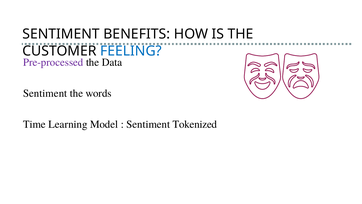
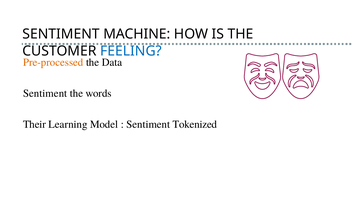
BENEFITS: BENEFITS -> MACHINE
Pre-processed colour: purple -> orange
Time: Time -> Their
